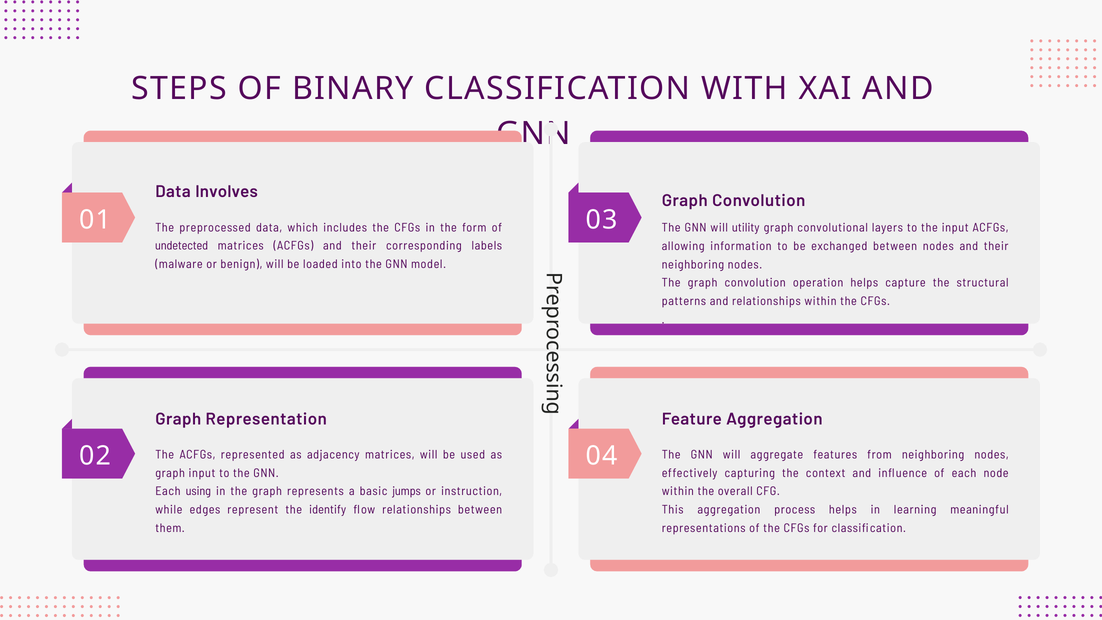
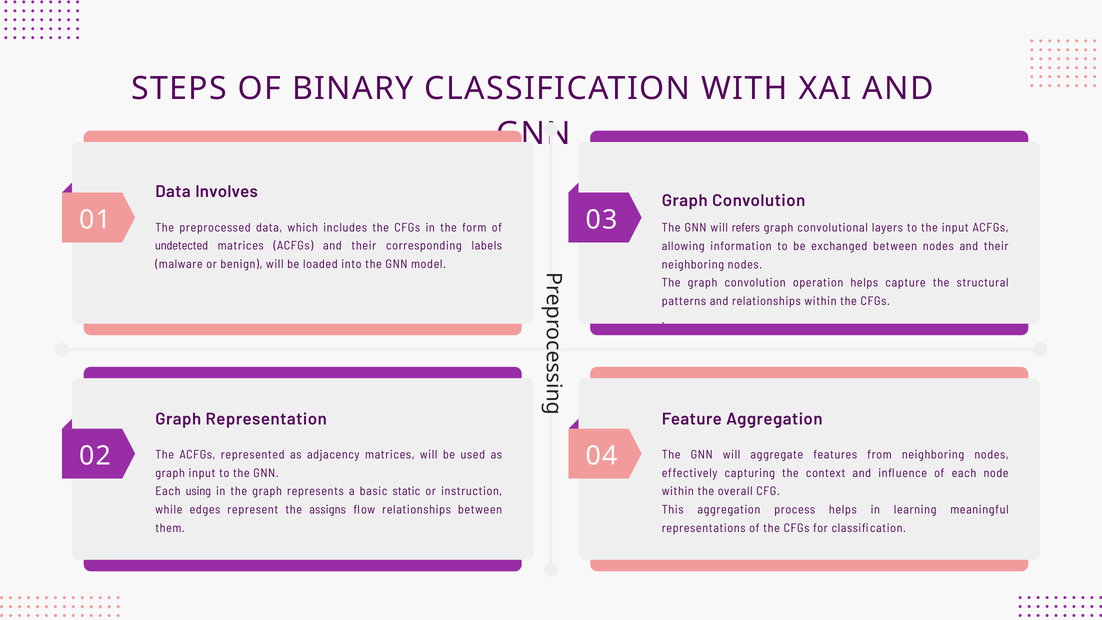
utility: utility -> refers
jumps: jumps -> static
identify: identify -> assigns
